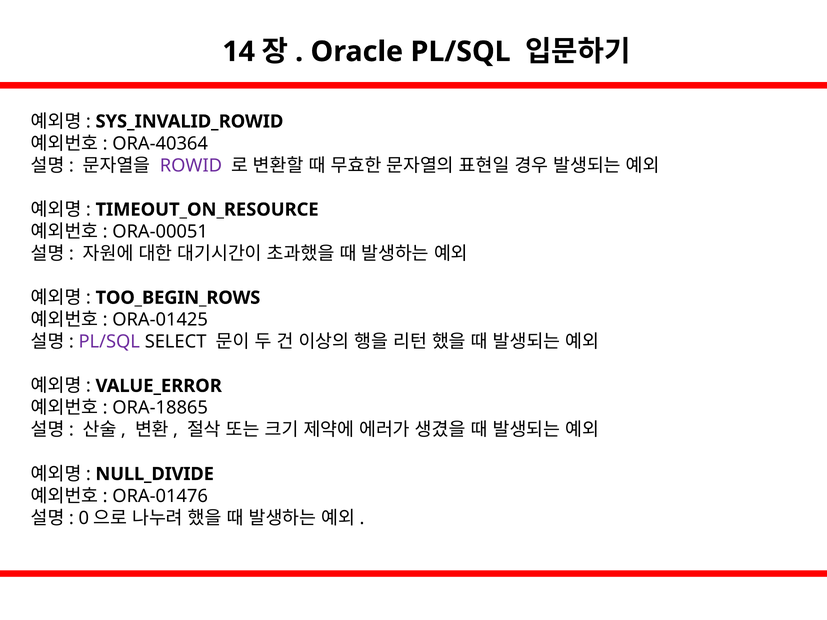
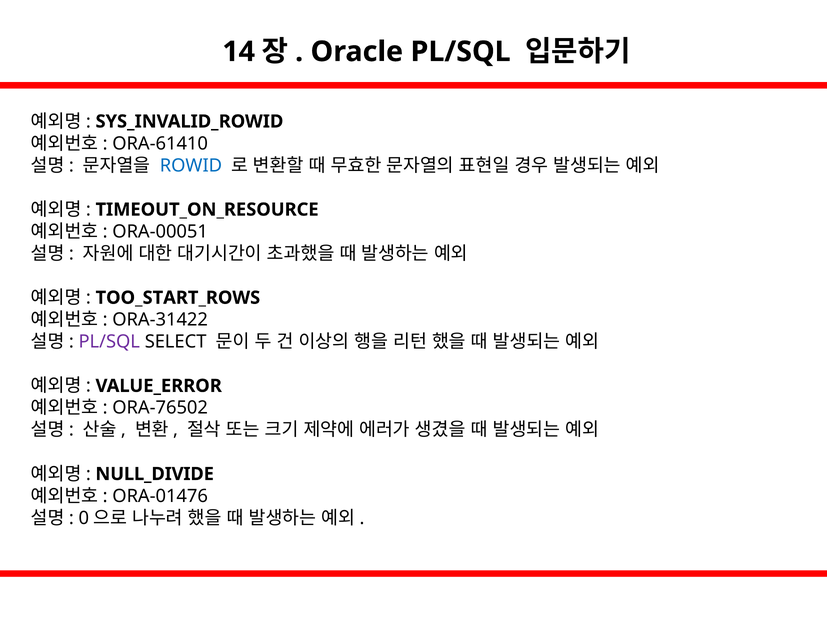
ORA-40364: ORA-40364 -> ORA-61410
ROWID colour: purple -> blue
TOO_BEGIN_ROWS: TOO_BEGIN_ROWS -> TOO_START_ROWS
ORA-01425: ORA-01425 -> ORA-31422
ORA-18865: ORA-18865 -> ORA-76502
